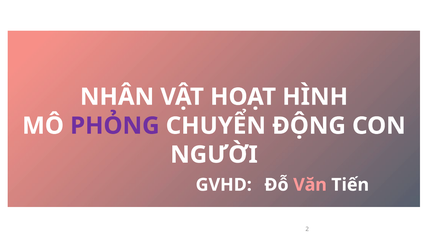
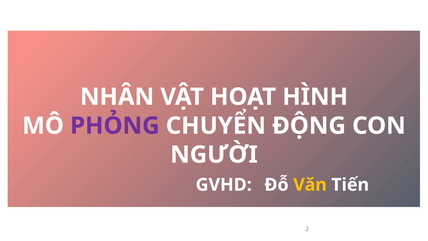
Văn colour: pink -> yellow
